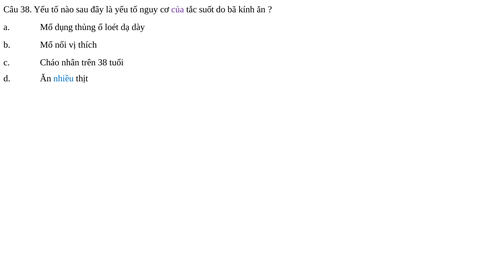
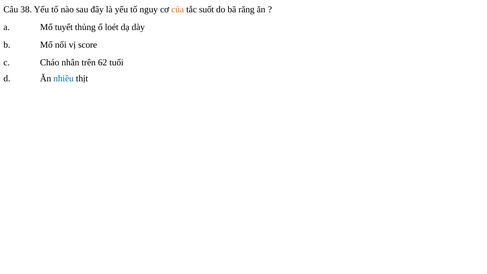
của colour: purple -> orange
kính: kính -> răng
dụng: dụng -> tuyết
thích: thích -> score
trên 38: 38 -> 62
